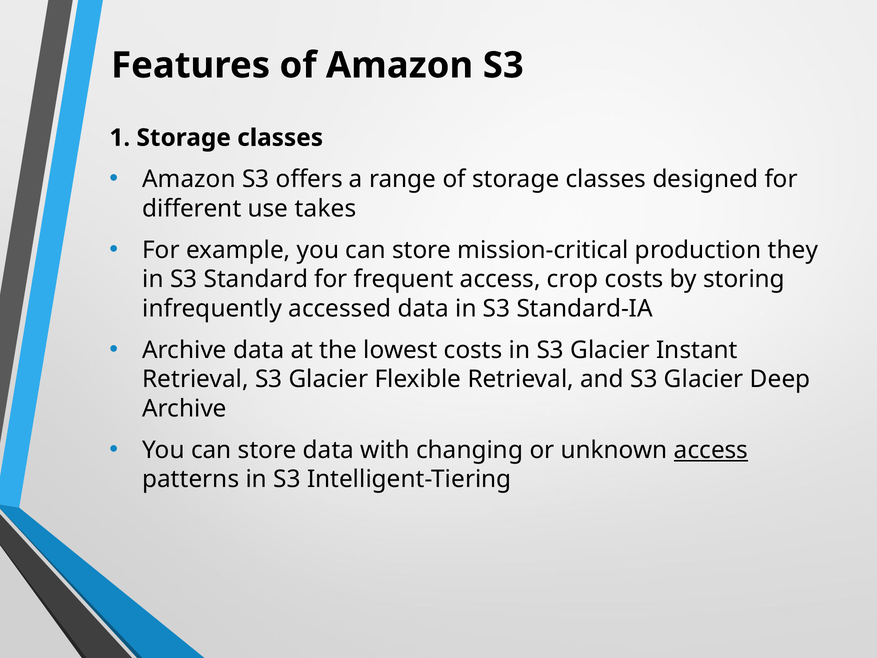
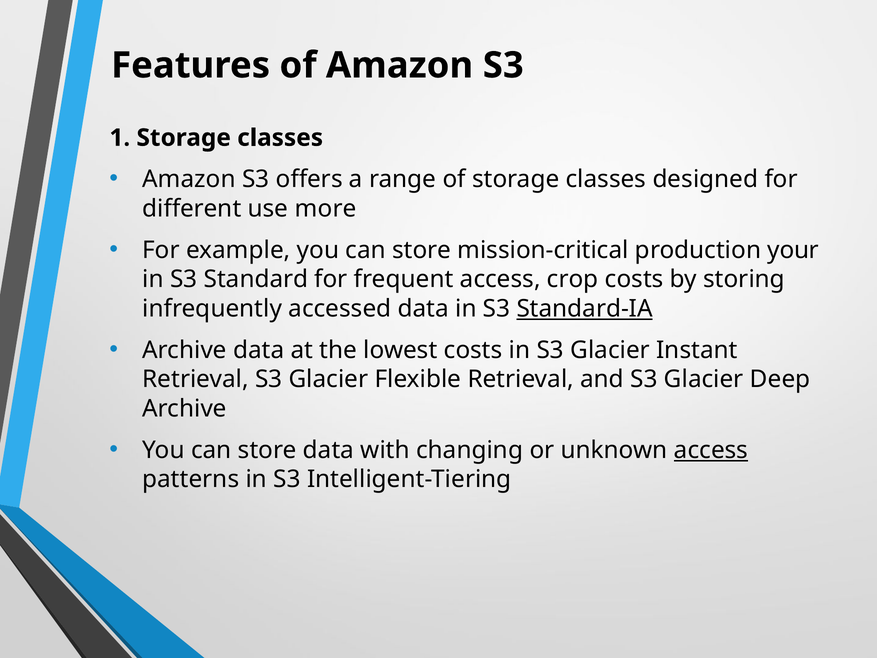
takes: takes -> more
they: they -> your
Standard-IA underline: none -> present
